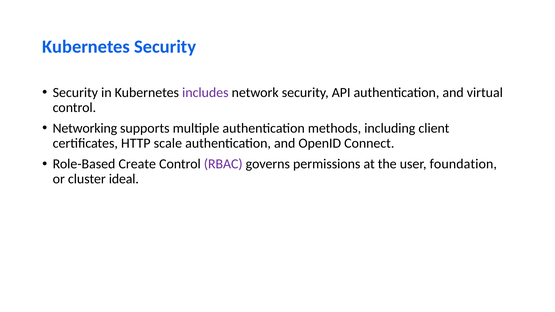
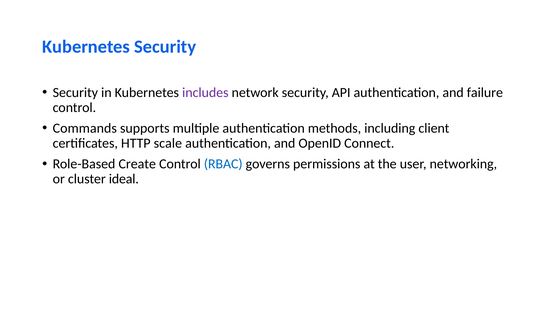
virtual: virtual -> failure
Networking: Networking -> Commands
RBAC colour: purple -> blue
foundation: foundation -> networking
